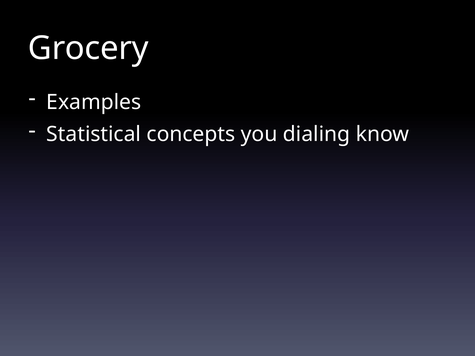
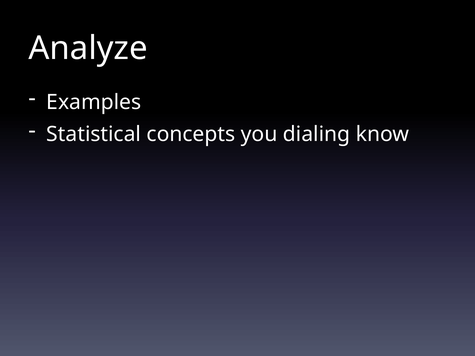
Grocery: Grocery -> Analyze
